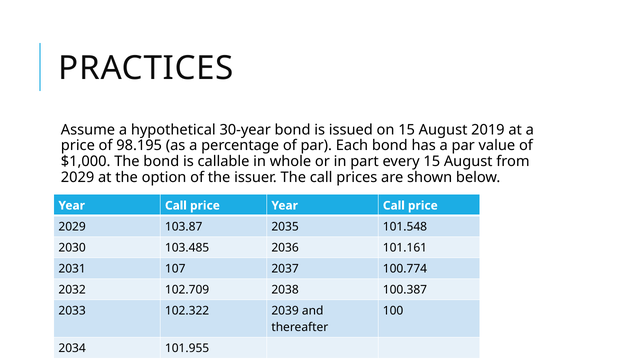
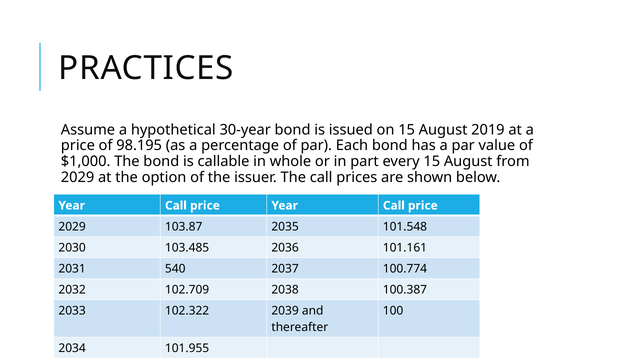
107: 107 -> 540
